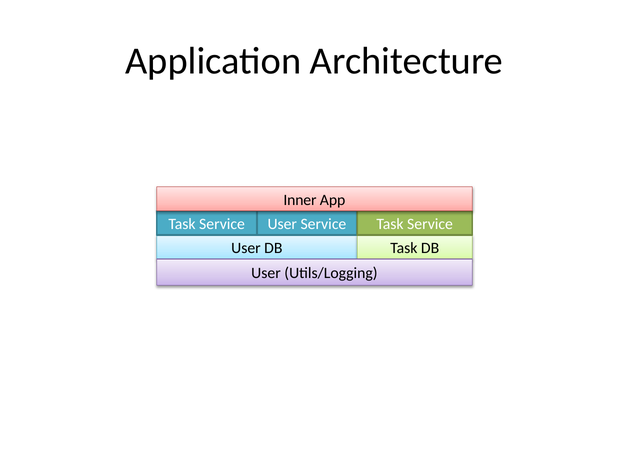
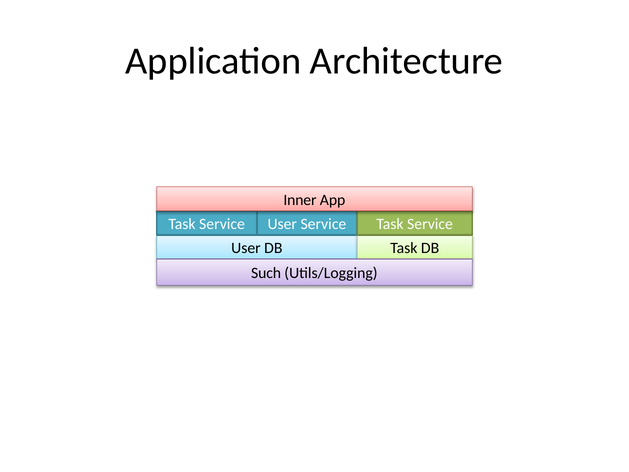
User at (266, 273): User -> Such
